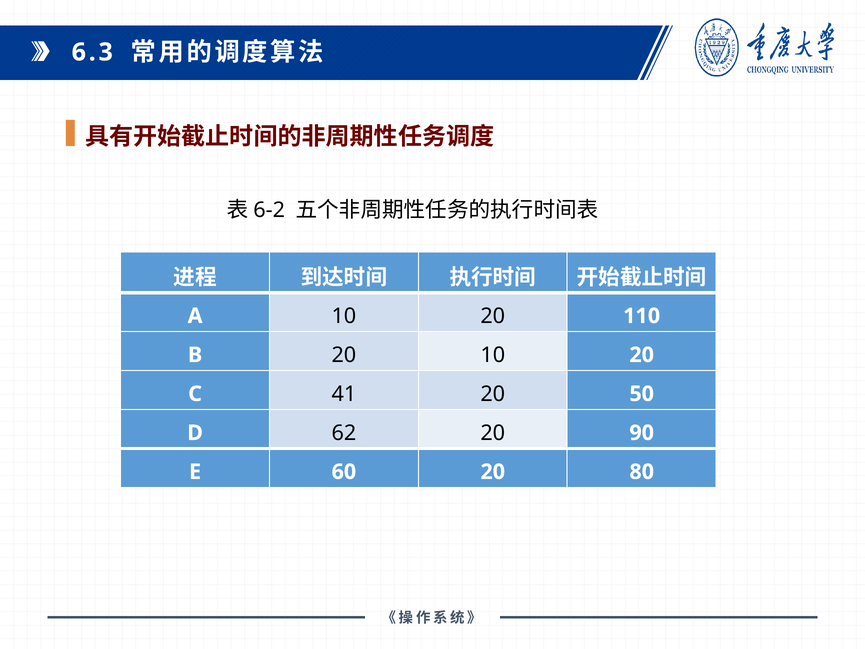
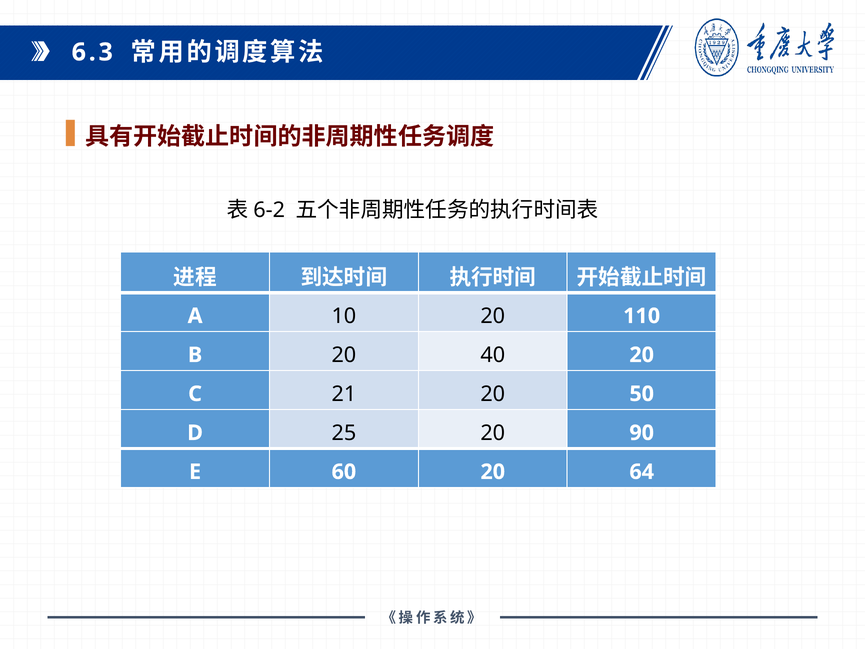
20 10: 10 -> 40
41: 41 -> 21
62: 62 -> 25
80: 80 -> 64
